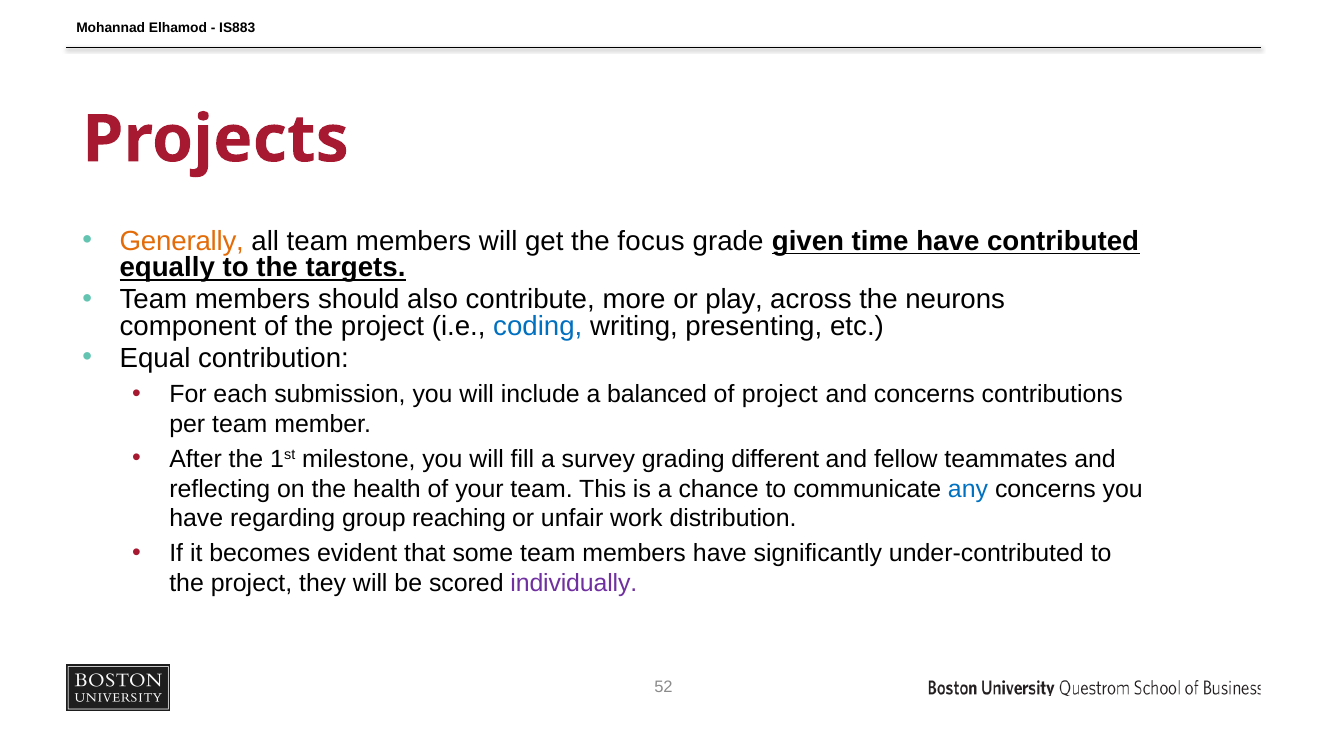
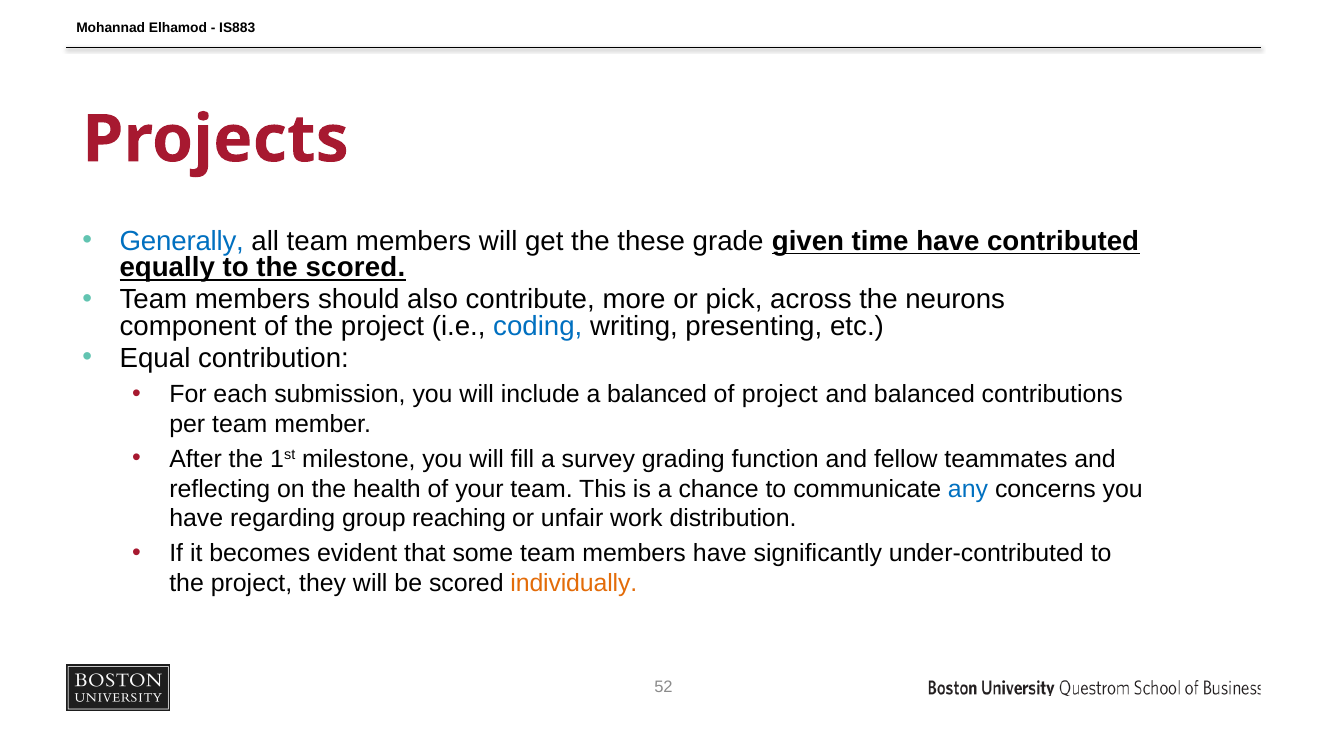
Generally colour: orange -> blue
focus: focus -> these
the targets: targets -> scored
play: play -> pick
and concerns: concerns -> balanced
different: different -> function
individually colour: purple -> orange
